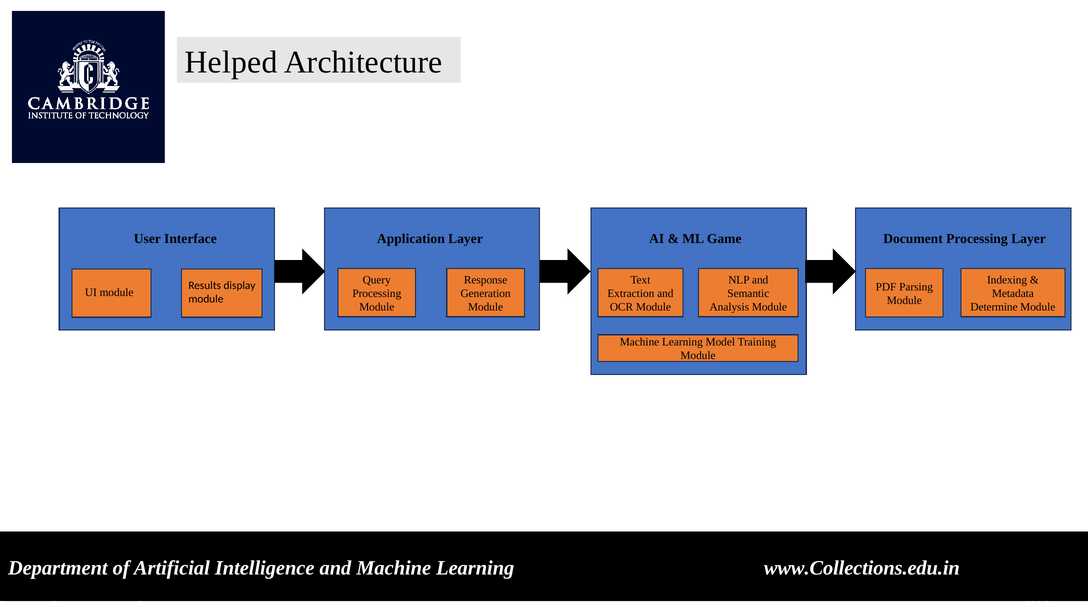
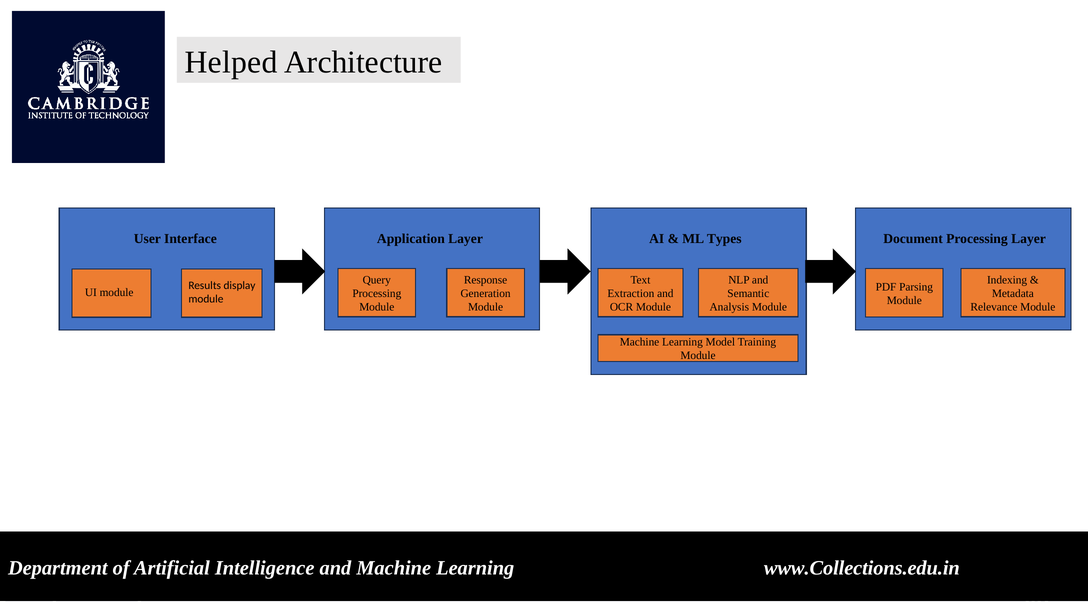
Game: Game -> Types
Determine: Determine -> Relevance
